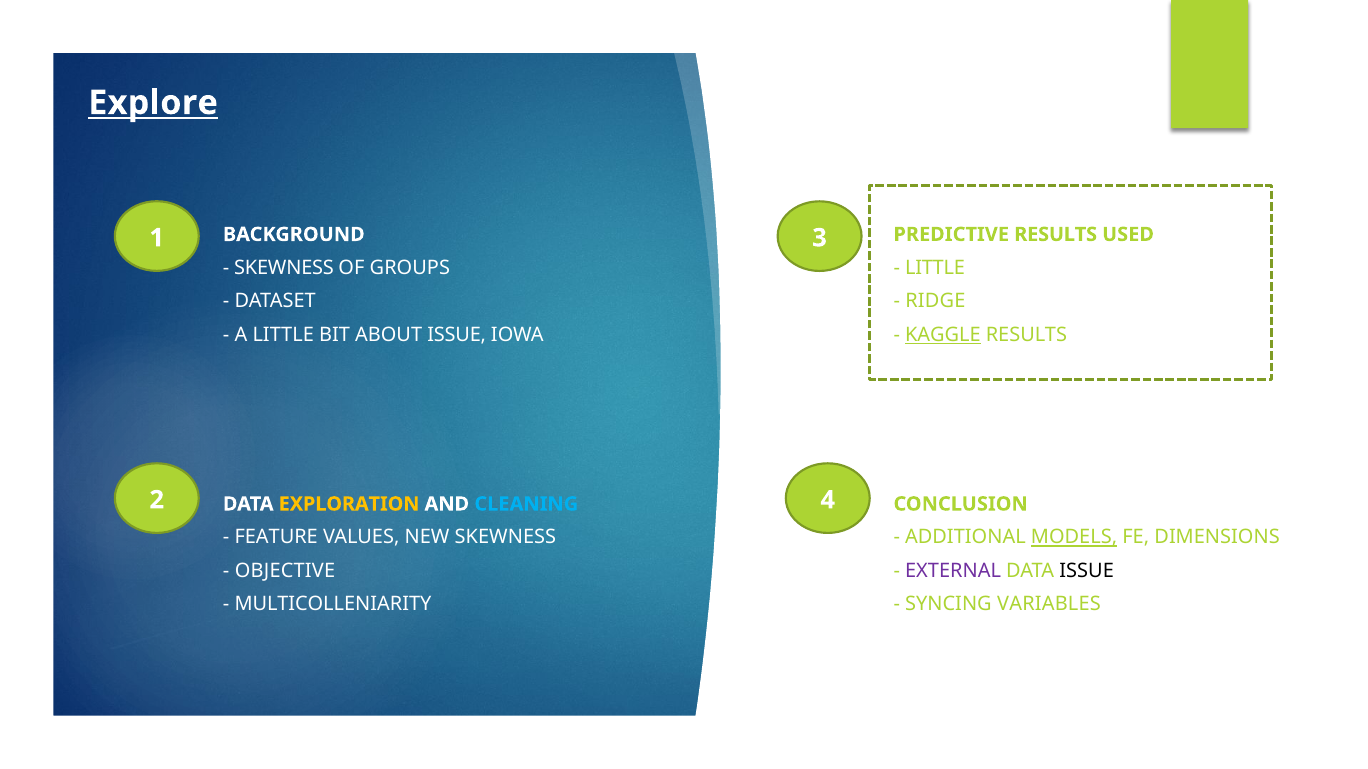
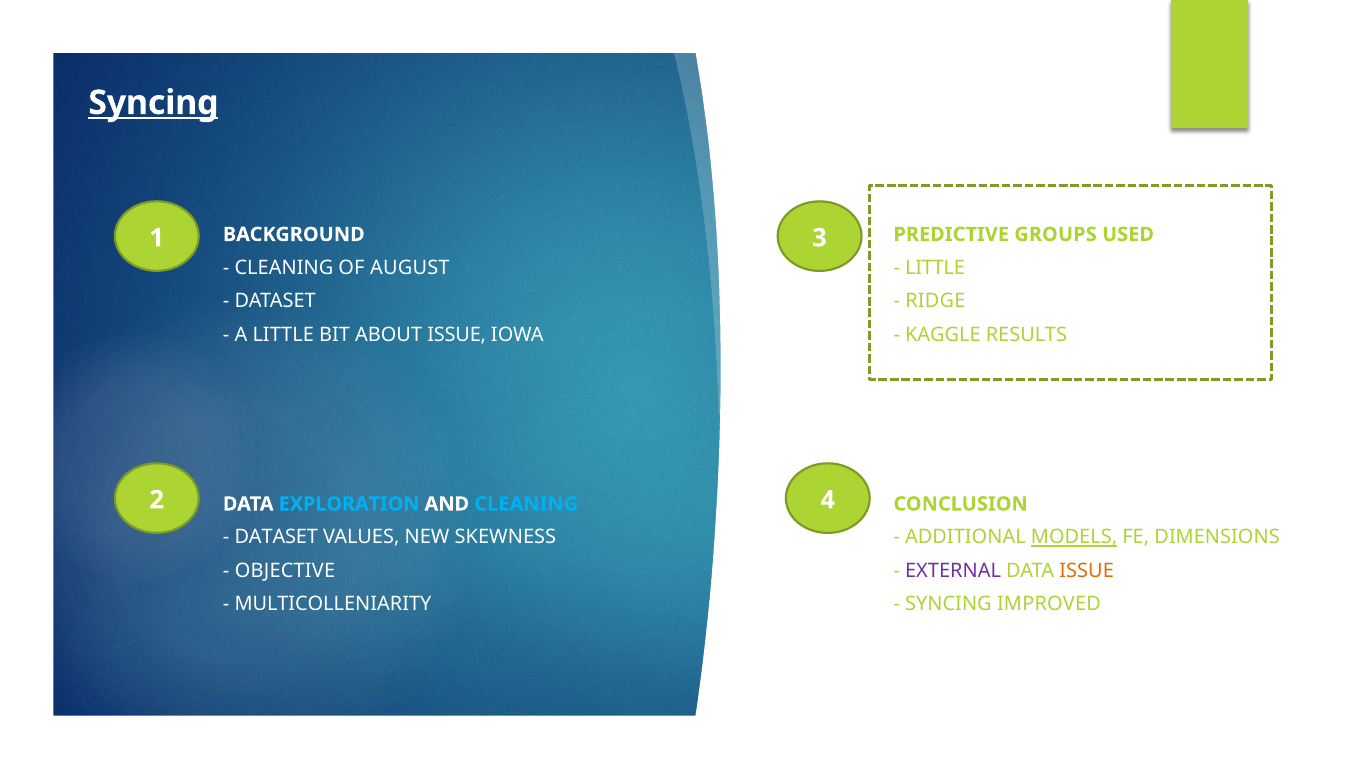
Explore at (153, 103): Explore -> Syncing
PREDICTIVE RESULTS: RESULTS -> GROUPS
SKEWNESS at (284, 268): SKEWNESS -> CLEANING
GROUPS: GROUPS -> AUGUST
KAGGLE underline: present -> none
EXPLORATION colour: yellow -> light blue
FEATURE at (276, 538): FEATURE -> DATASET
ISSUE at (1087, 571) colour: black -> orange
VARIABLES: VARIABLES -> IMPROVED
